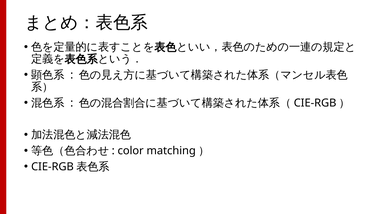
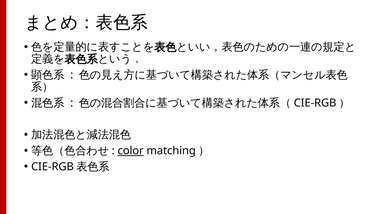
color underline: none -> present
